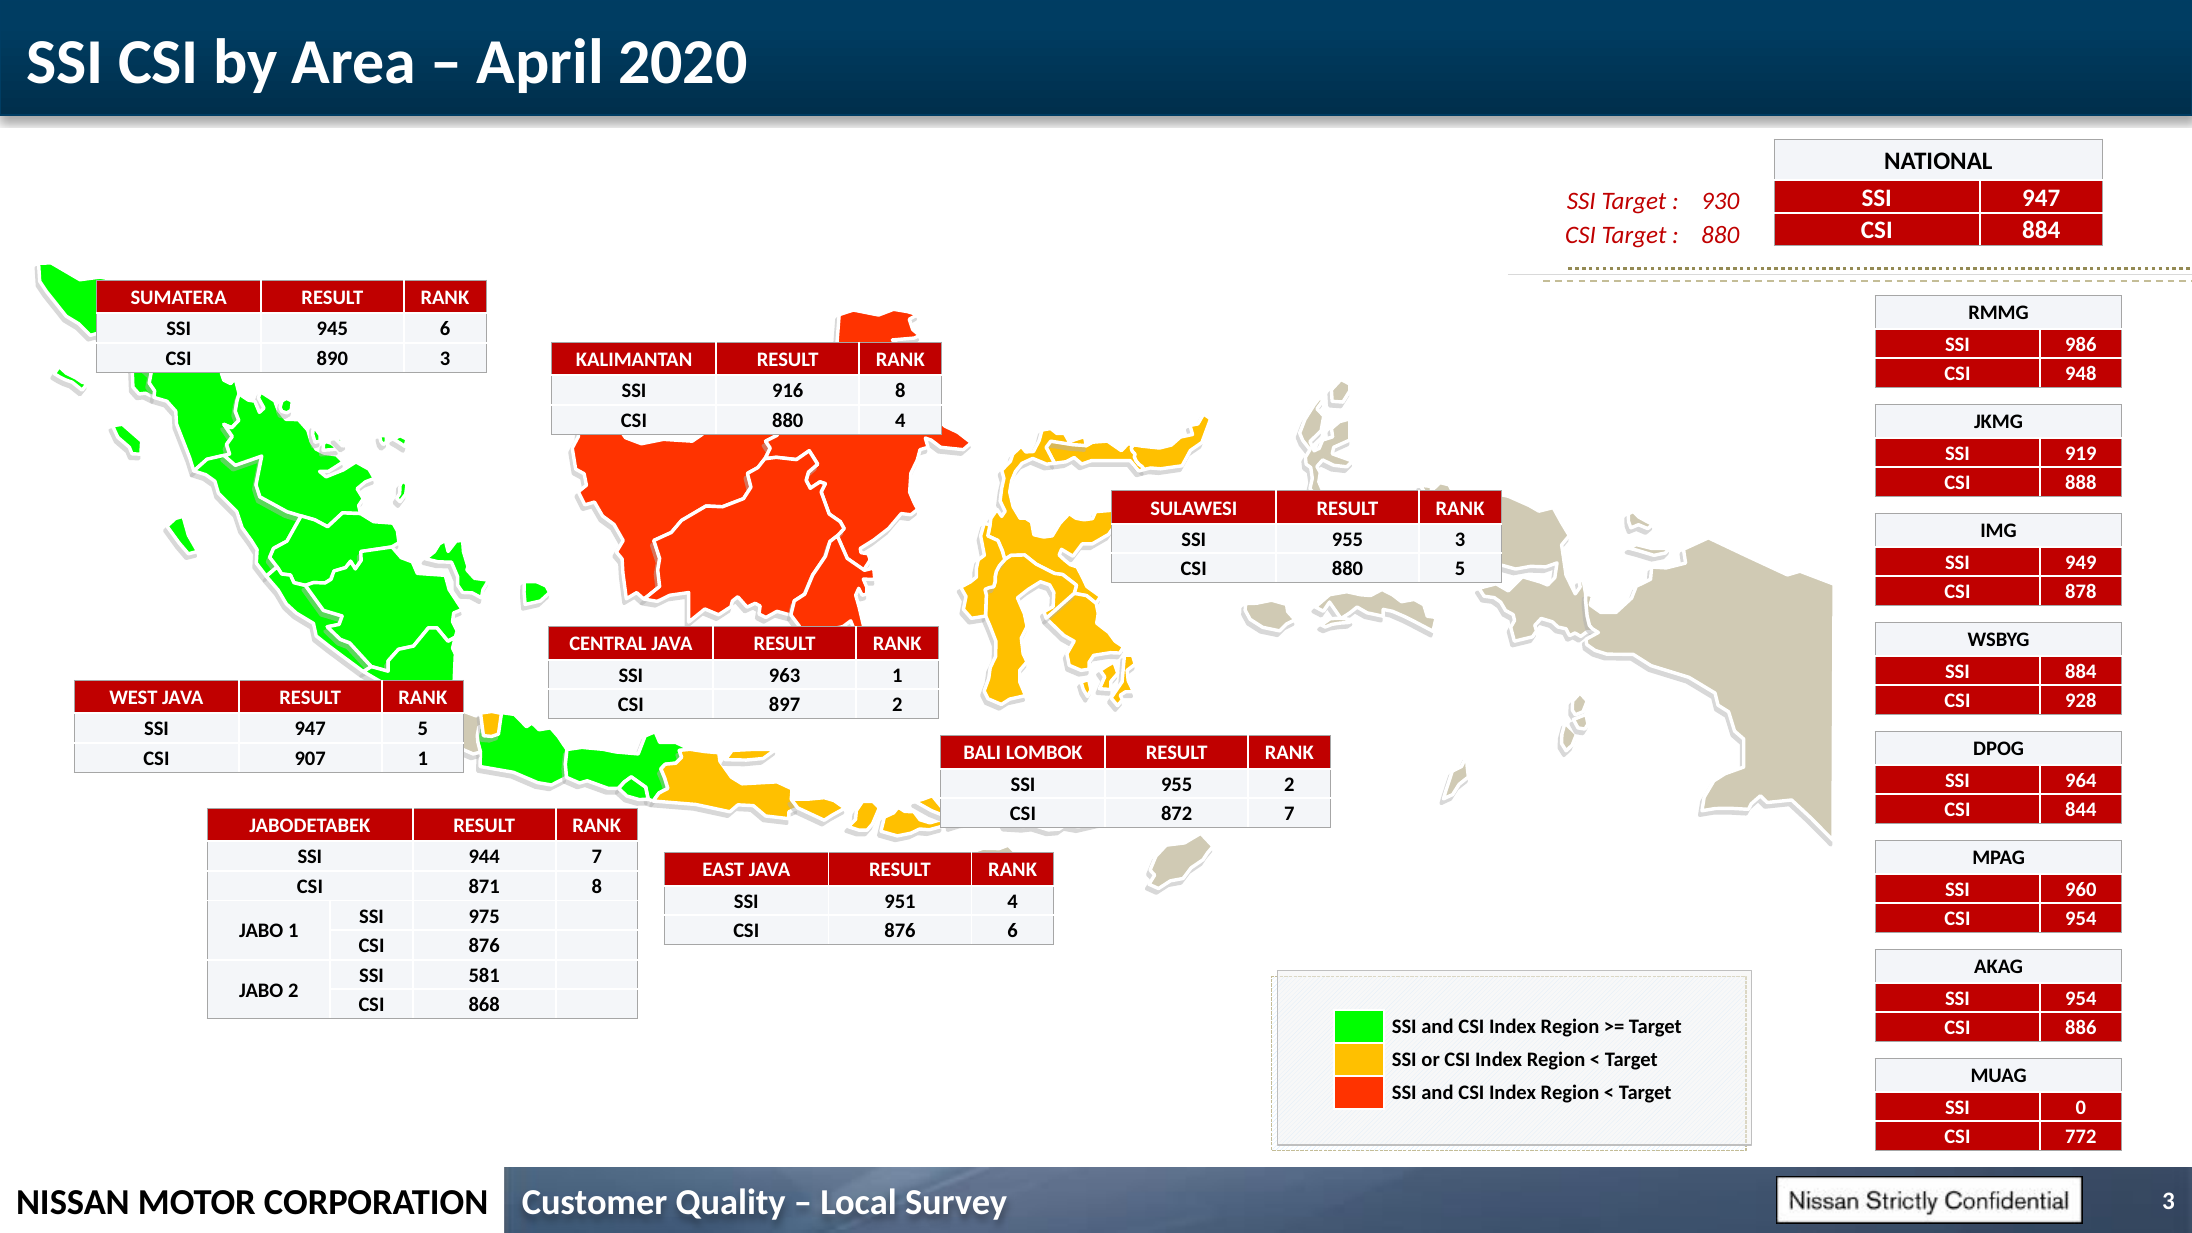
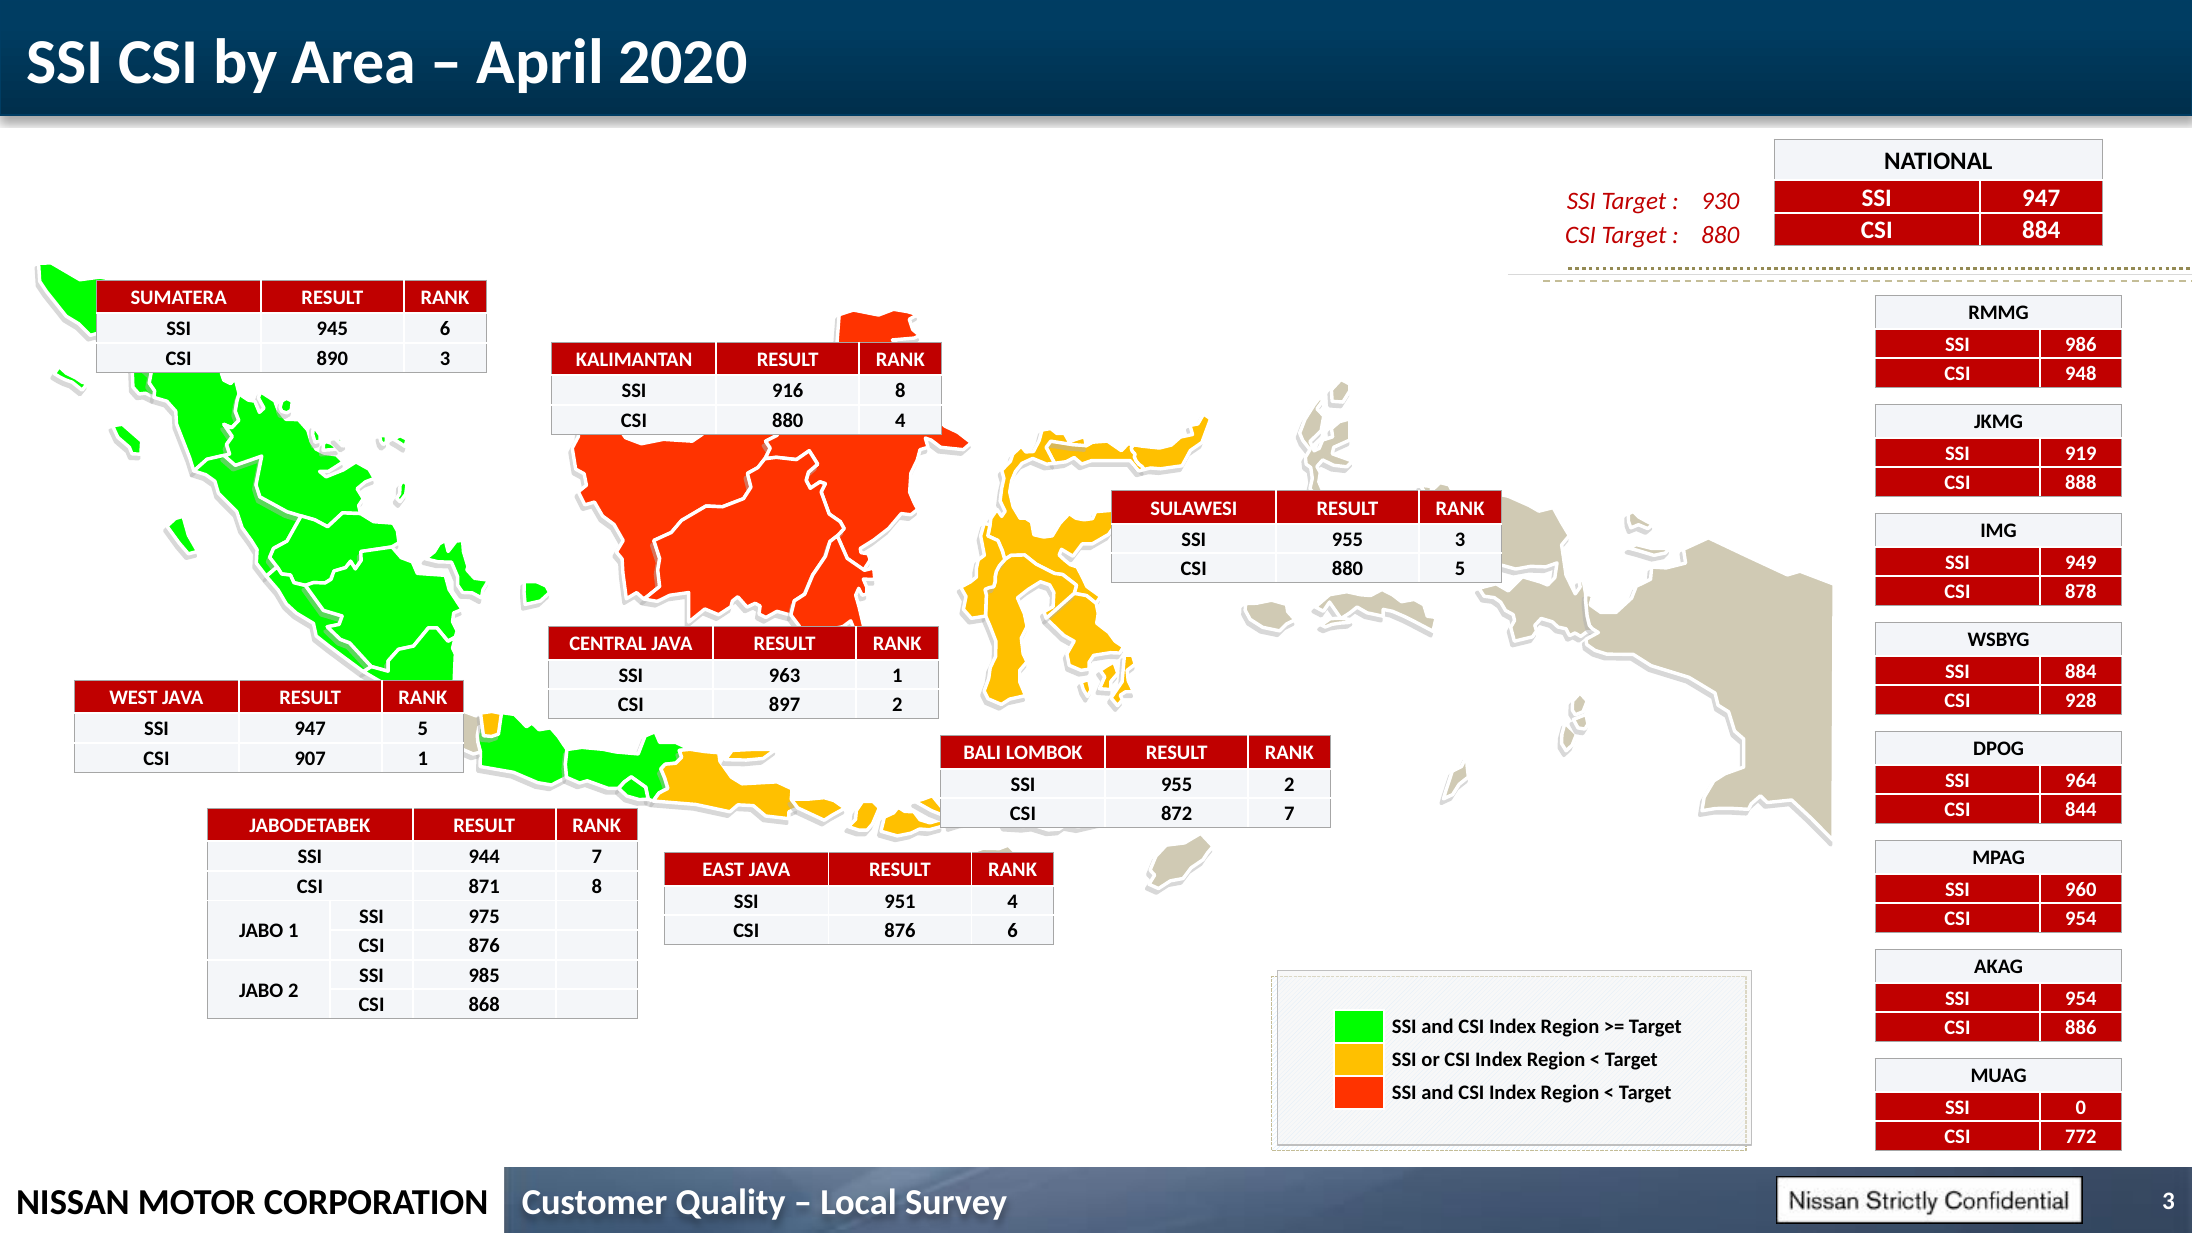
581: 581 -> 985
